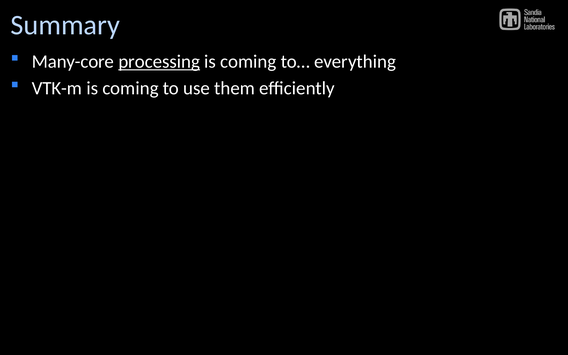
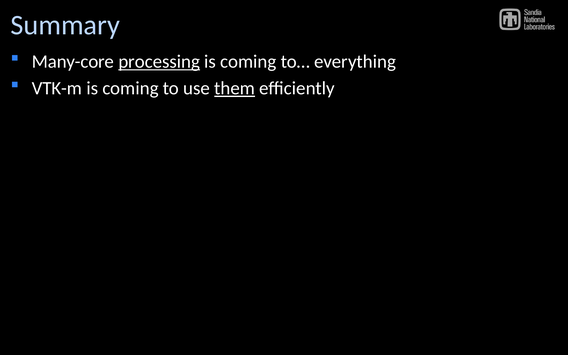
them underline: none -> present
